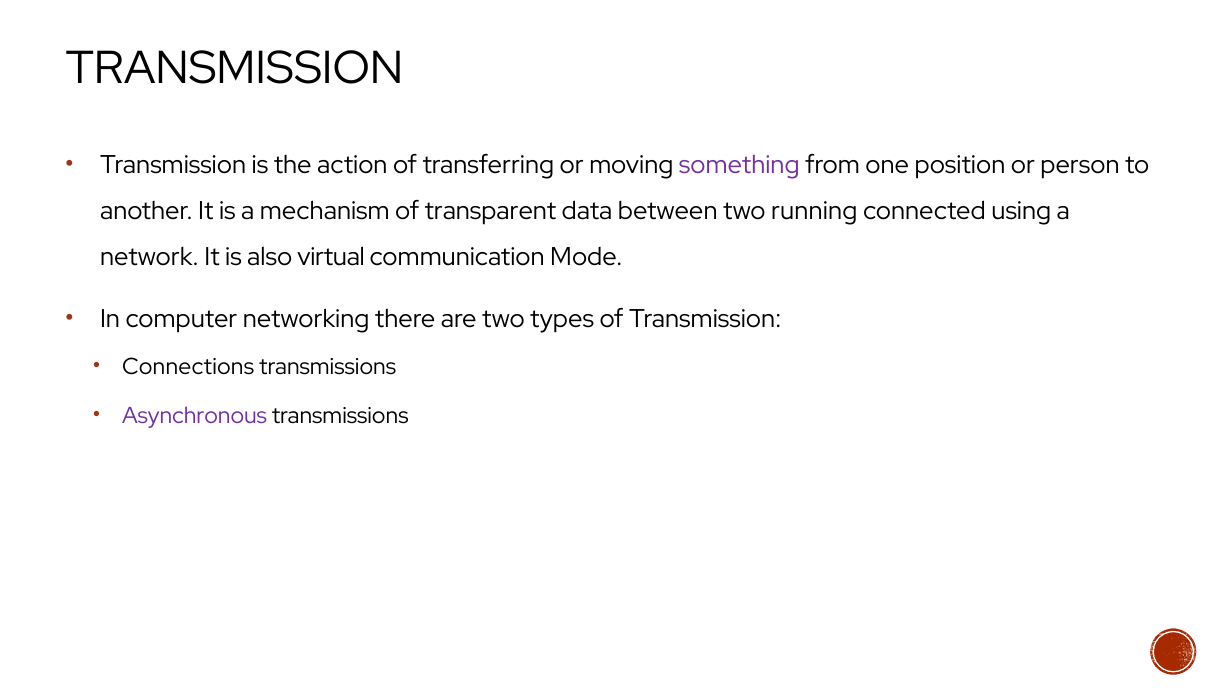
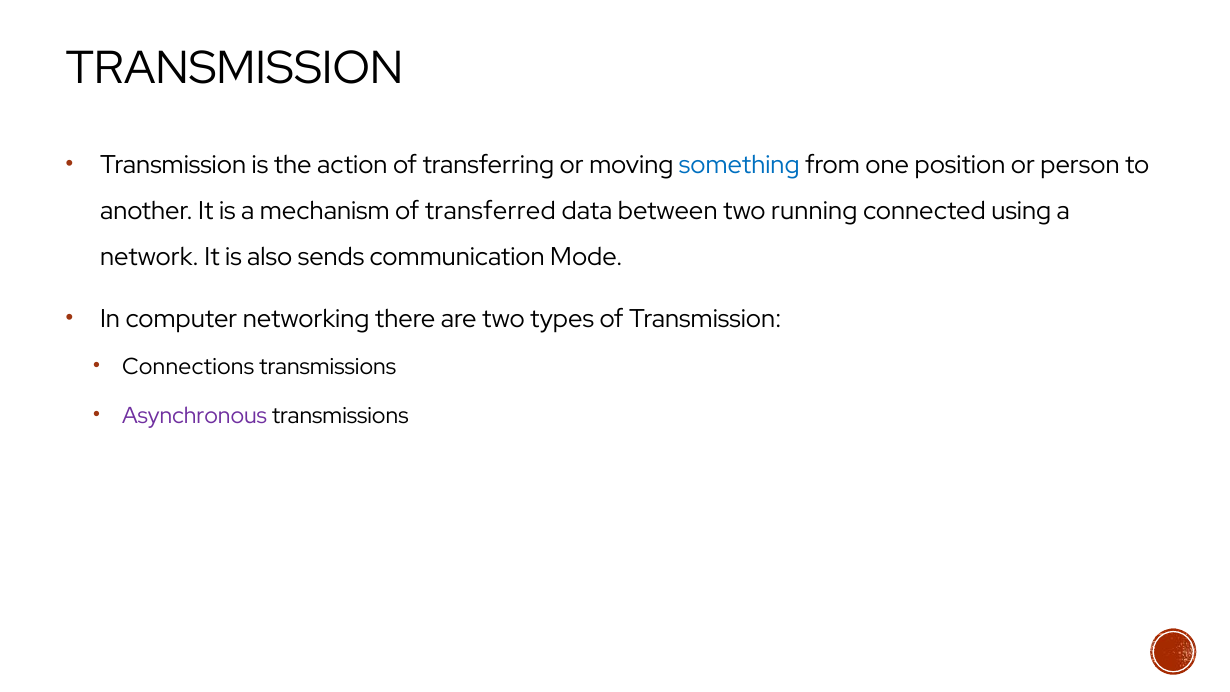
something colour: purple -> blue
transparent: transparent -> transferred
virtual: virtual -> sends
